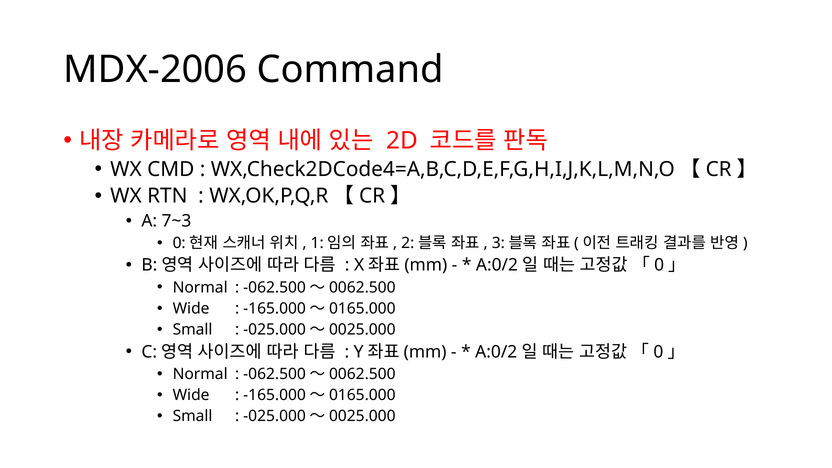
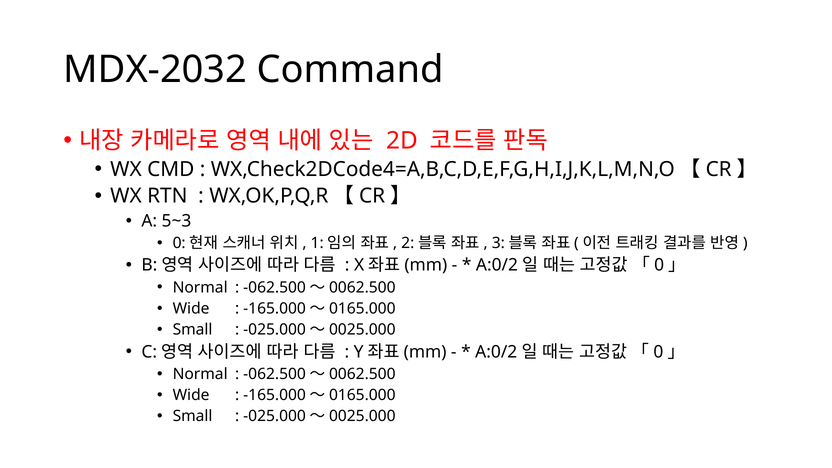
MDX-2006: MDX-2006 -> MDX-2032
7~3: 7~3 -> 5~3
